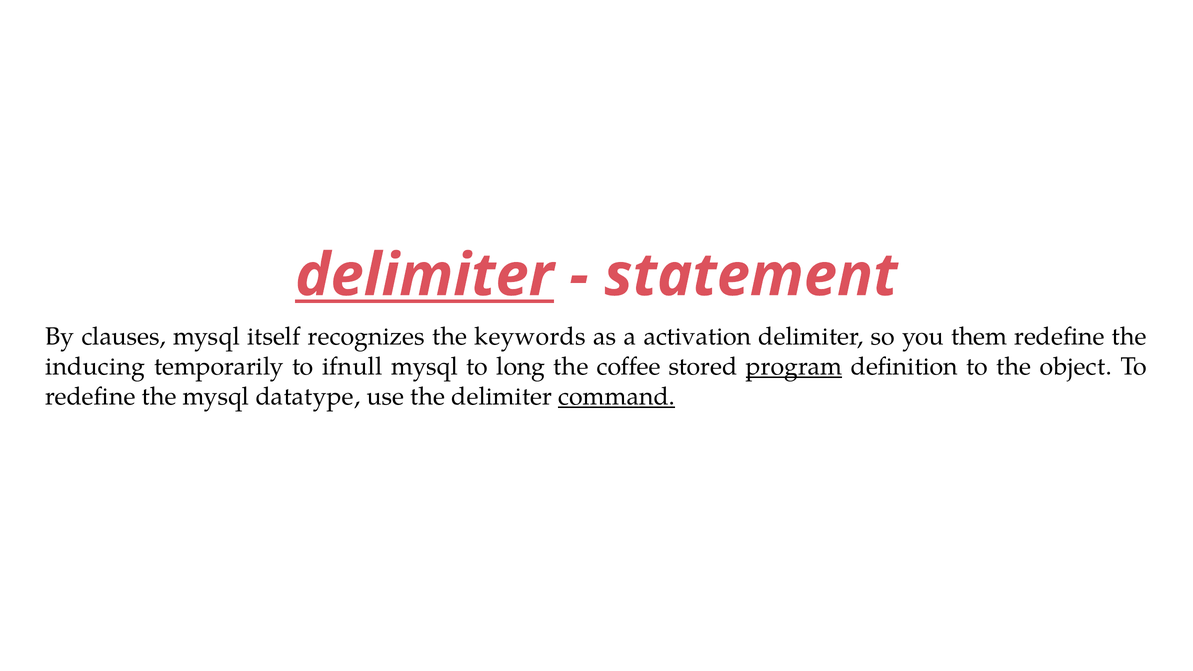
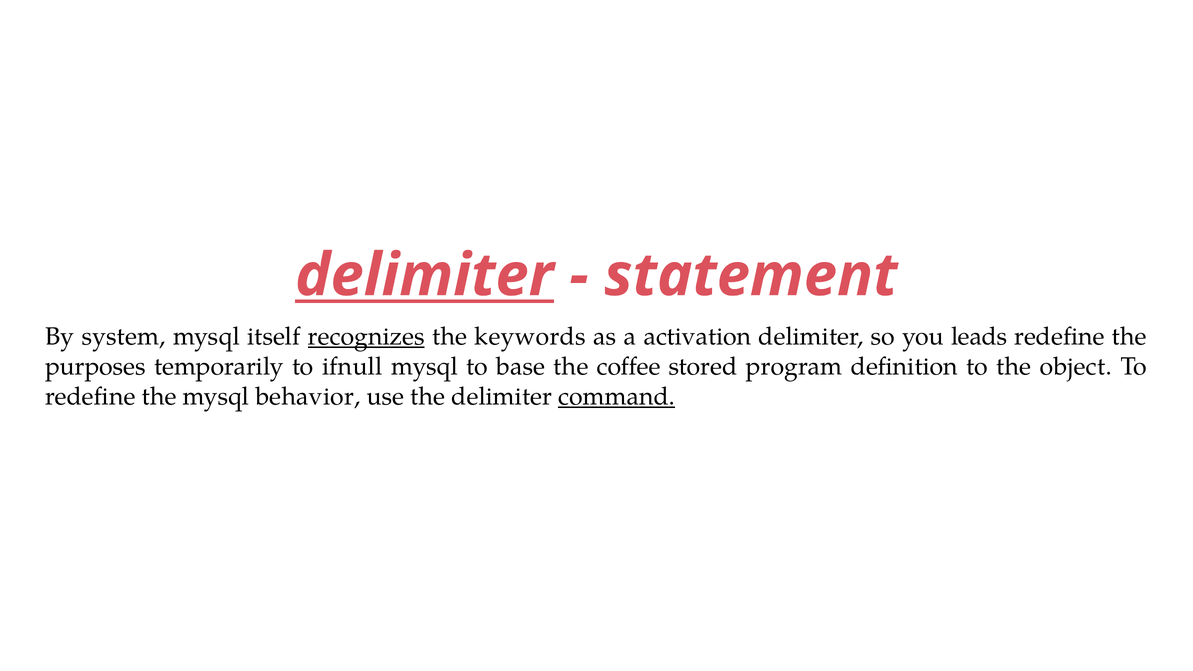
clauses: clauses -> system
recognizes underline: none -> present
them: them -> leads
inducing: inducing -> purposes
long: long -> base
program underline: present -> none
datatype: datatype -> behavior
